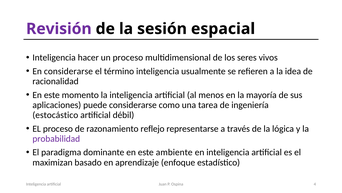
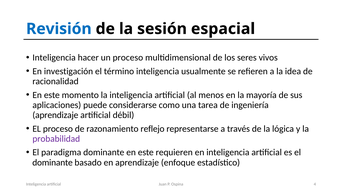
Revisión colour: purple -> blue
En considerarse: considerarse -> investigación
estocástico at (55, 115): estocástico -> aprendizaje
ambiente: ambiente -> requieren
maximizan at (52, 162): maximizan -> dominante
